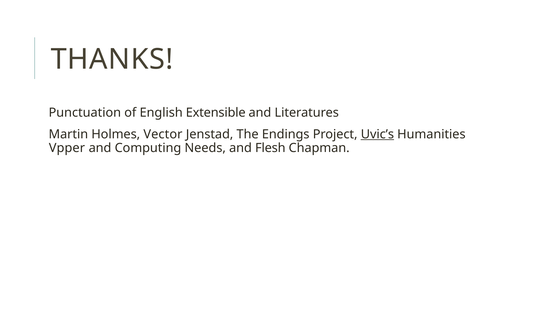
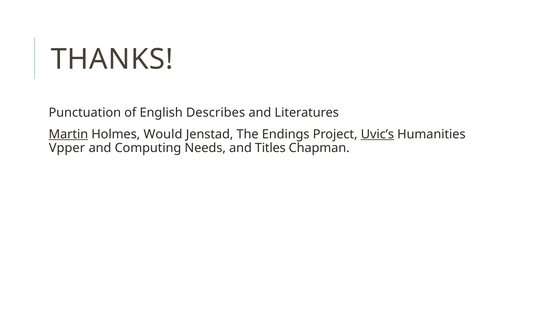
Extensible: Extensible -> Describes
Martin underline: none -> present
Vector: Vector -> Would
Flesh: Flesh -> Titles
